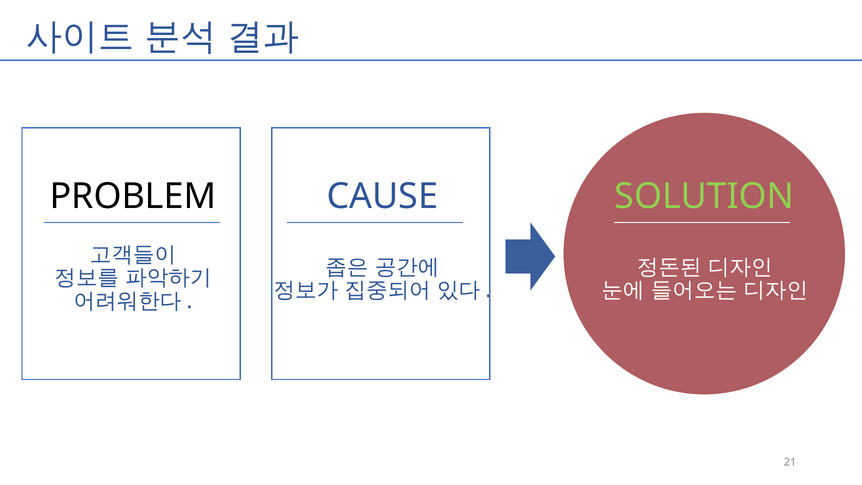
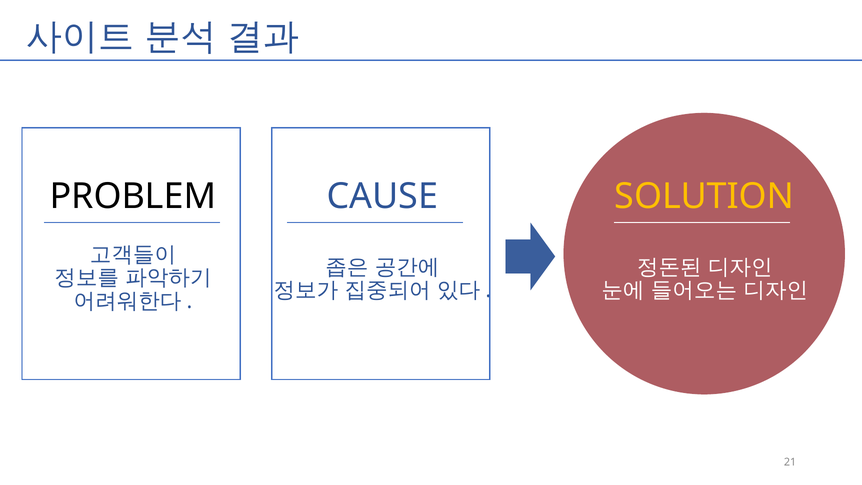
SOLUTION colour: light green -> yellow
